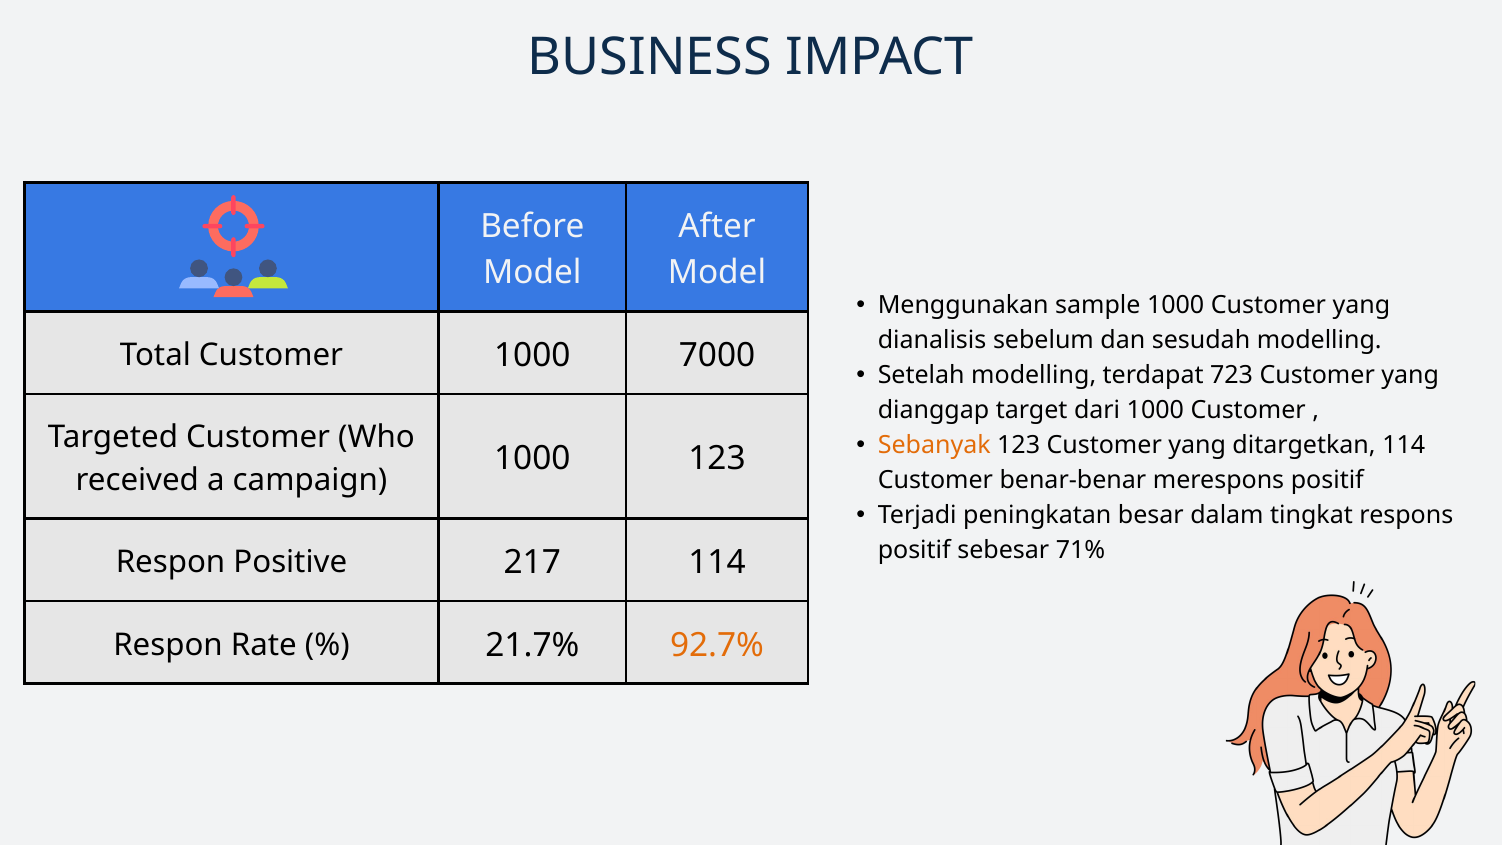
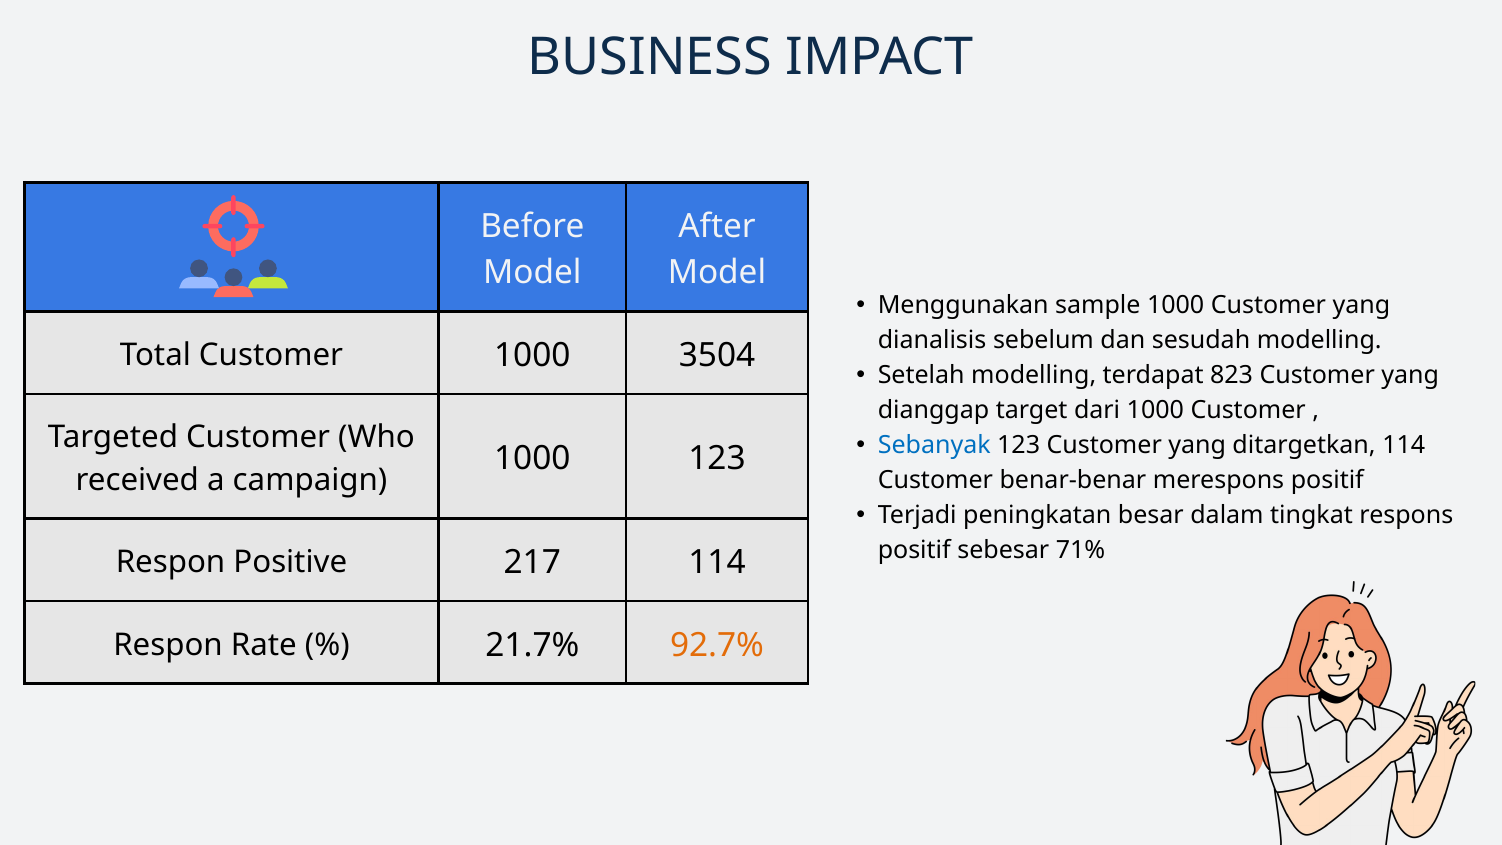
7000: 7000 -> 3504
723: 723 -> 823
Sebanyak colour: orange -> blue
